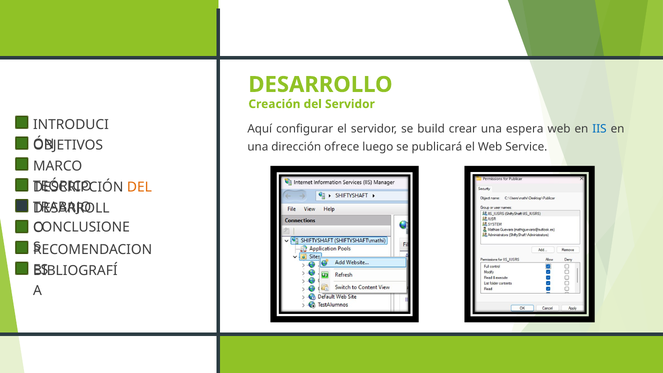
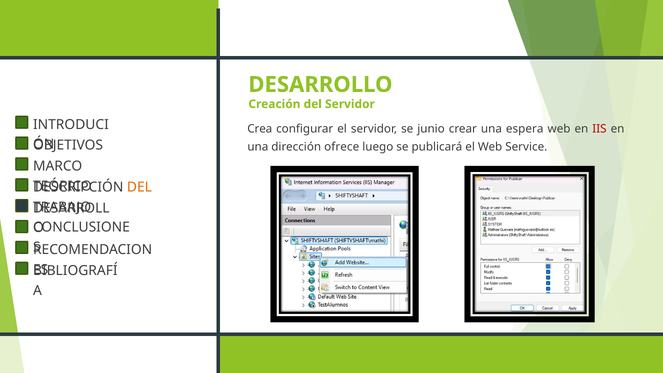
Aquí: Aquí -> Crea
build: build -> junio
IIS colour: blue -> red
